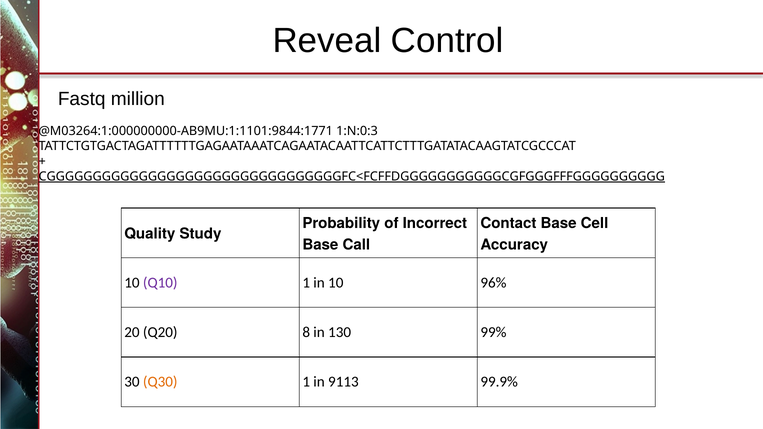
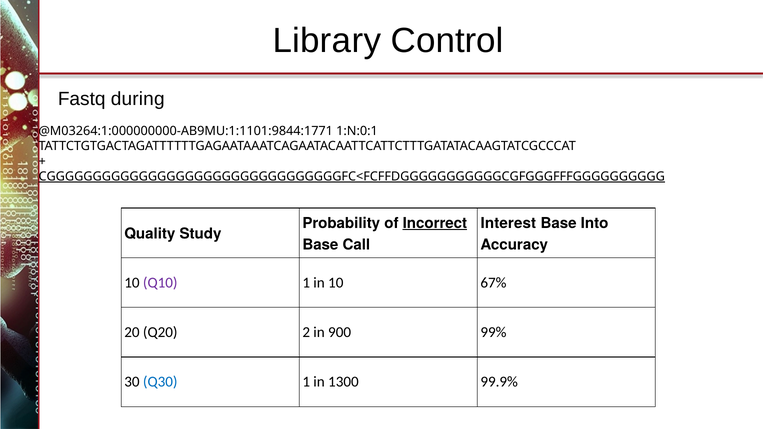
Reveal: Reveal -> Library
million: million -> during
1:N:0:3: 1:N:0:3 -> 1:N:0:1
Incorrect underline: none -> present
Contact: Contact -> Interest
Cell: Cell -> Into
96%: 96% -> 67%
8: 8 -> 2
130: 130 -> 900
Q30 colour: orange -> blue
9113: 9113 -> 1300
